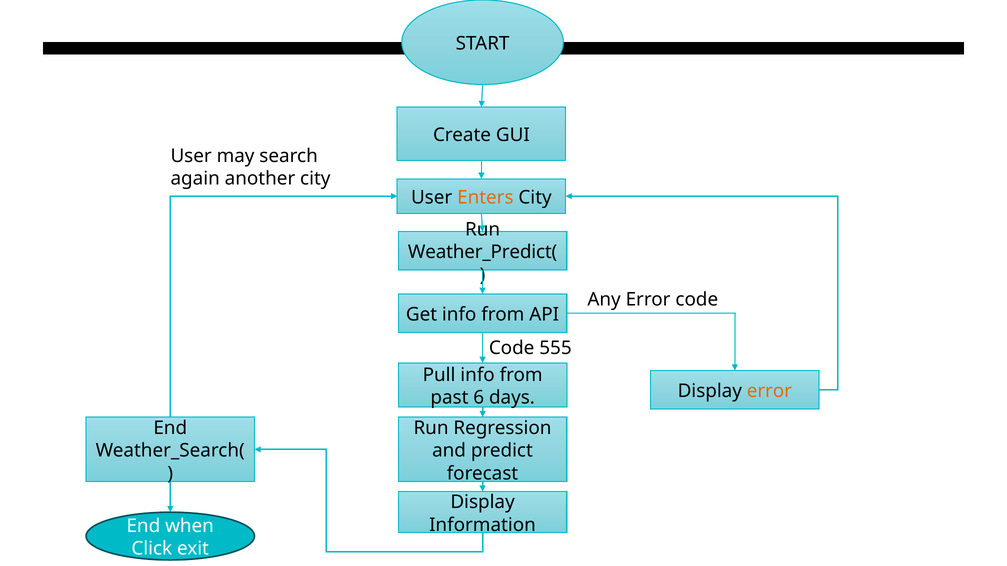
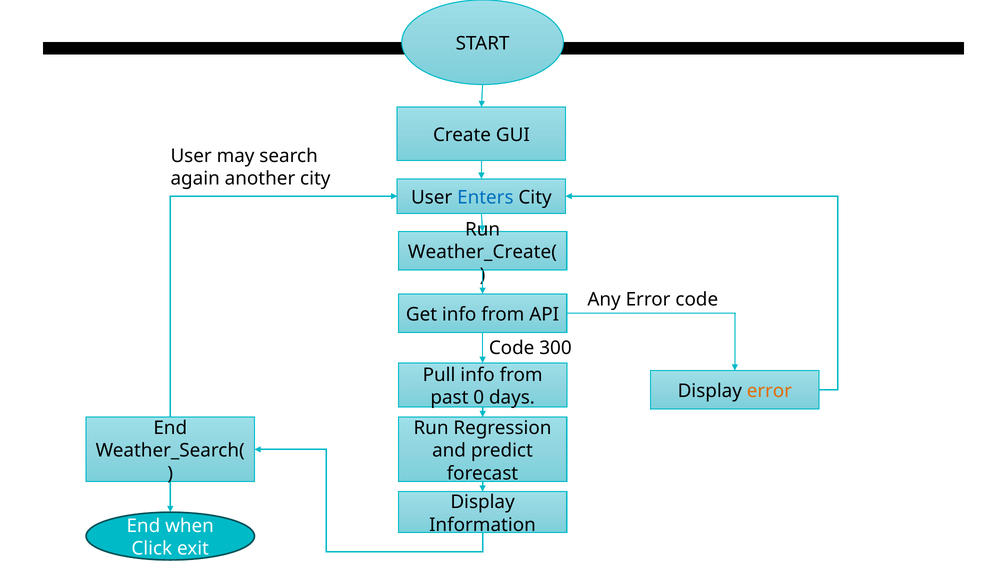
Enters colour: orange -> blue
Weather_Predict(: Weather_Predict( -> Weather_Create(
555: 555 -> 300
6: 6 -> 0
